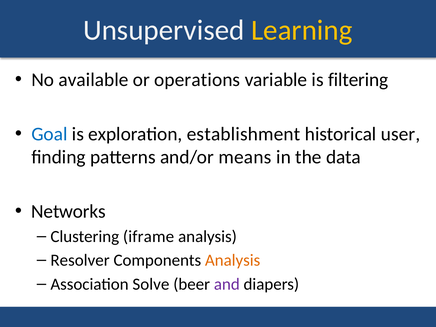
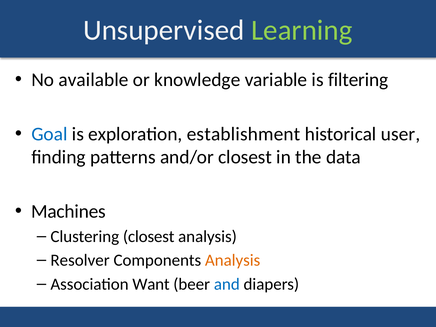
Learning colour: yellow -> light green
operations: operations -> knowledge
and/or means: means -> closest
Networks: Networks -> Machines
Clustering iframe: iframe -> closest
Solve: Solve -> Want
and colour: purple -> blue
